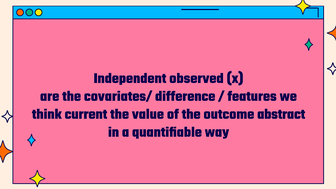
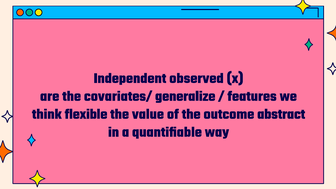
difference: difference -> generalize
current: current -> flexible
